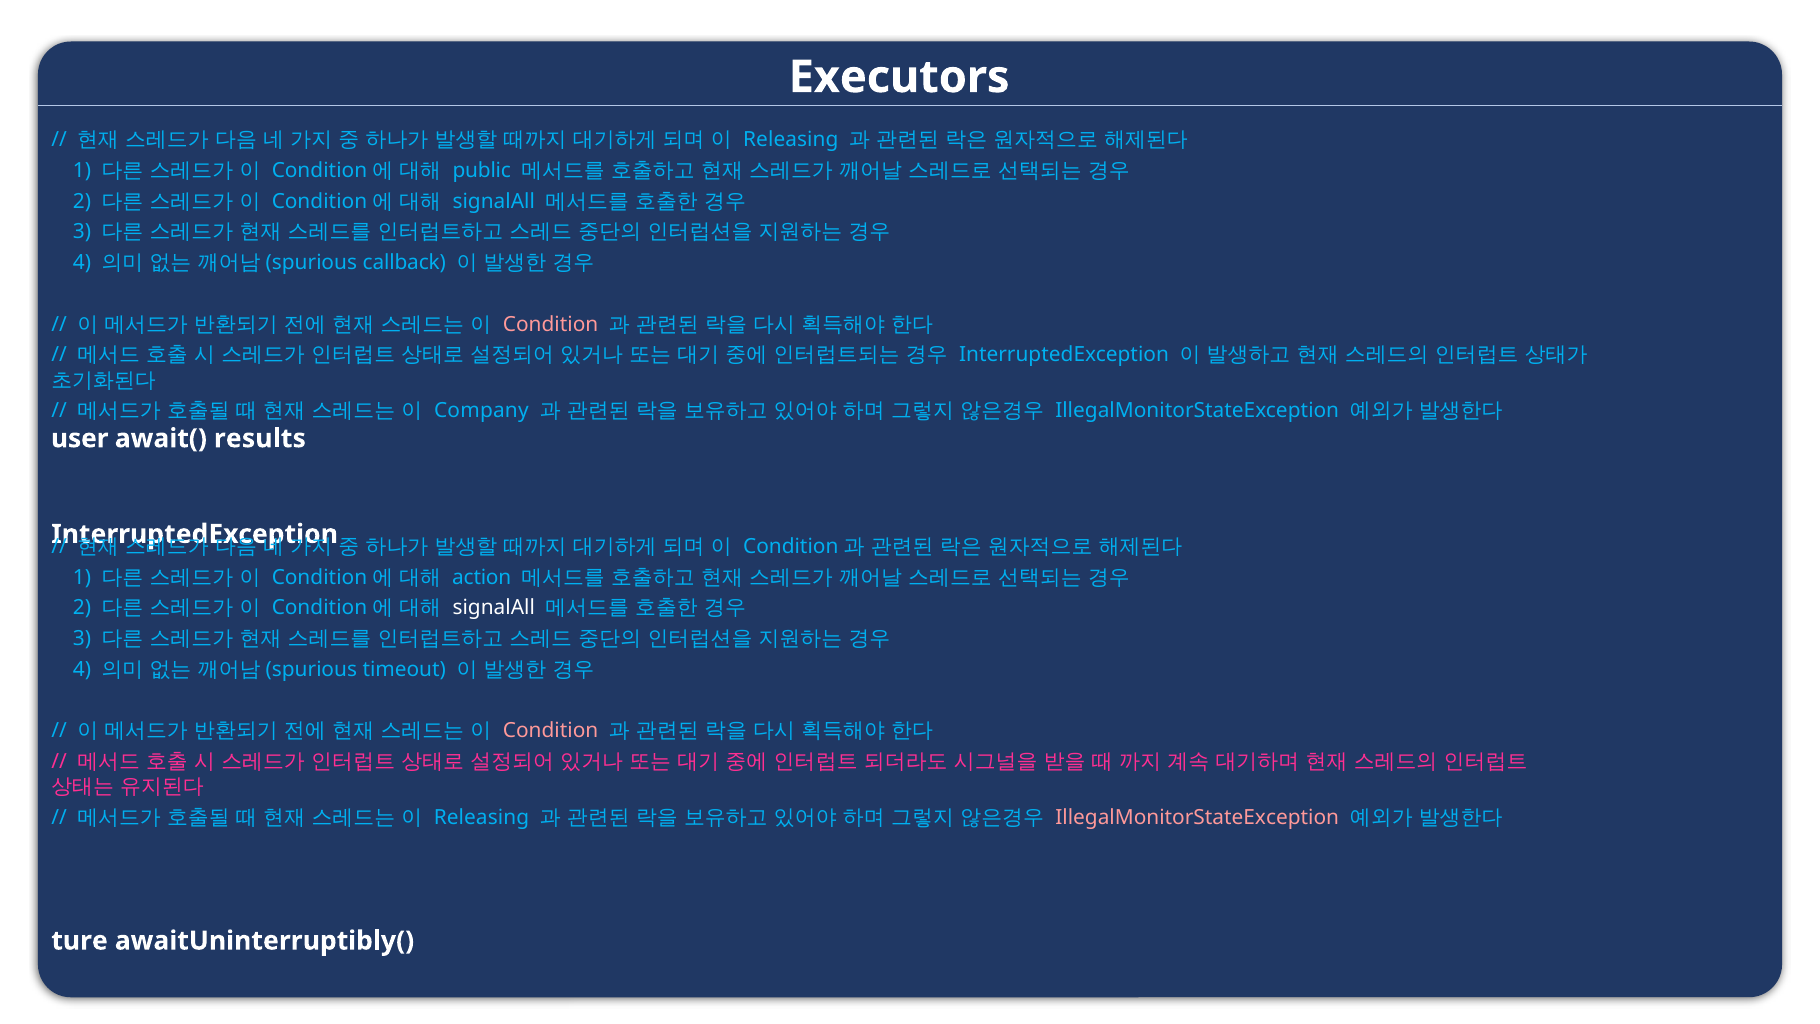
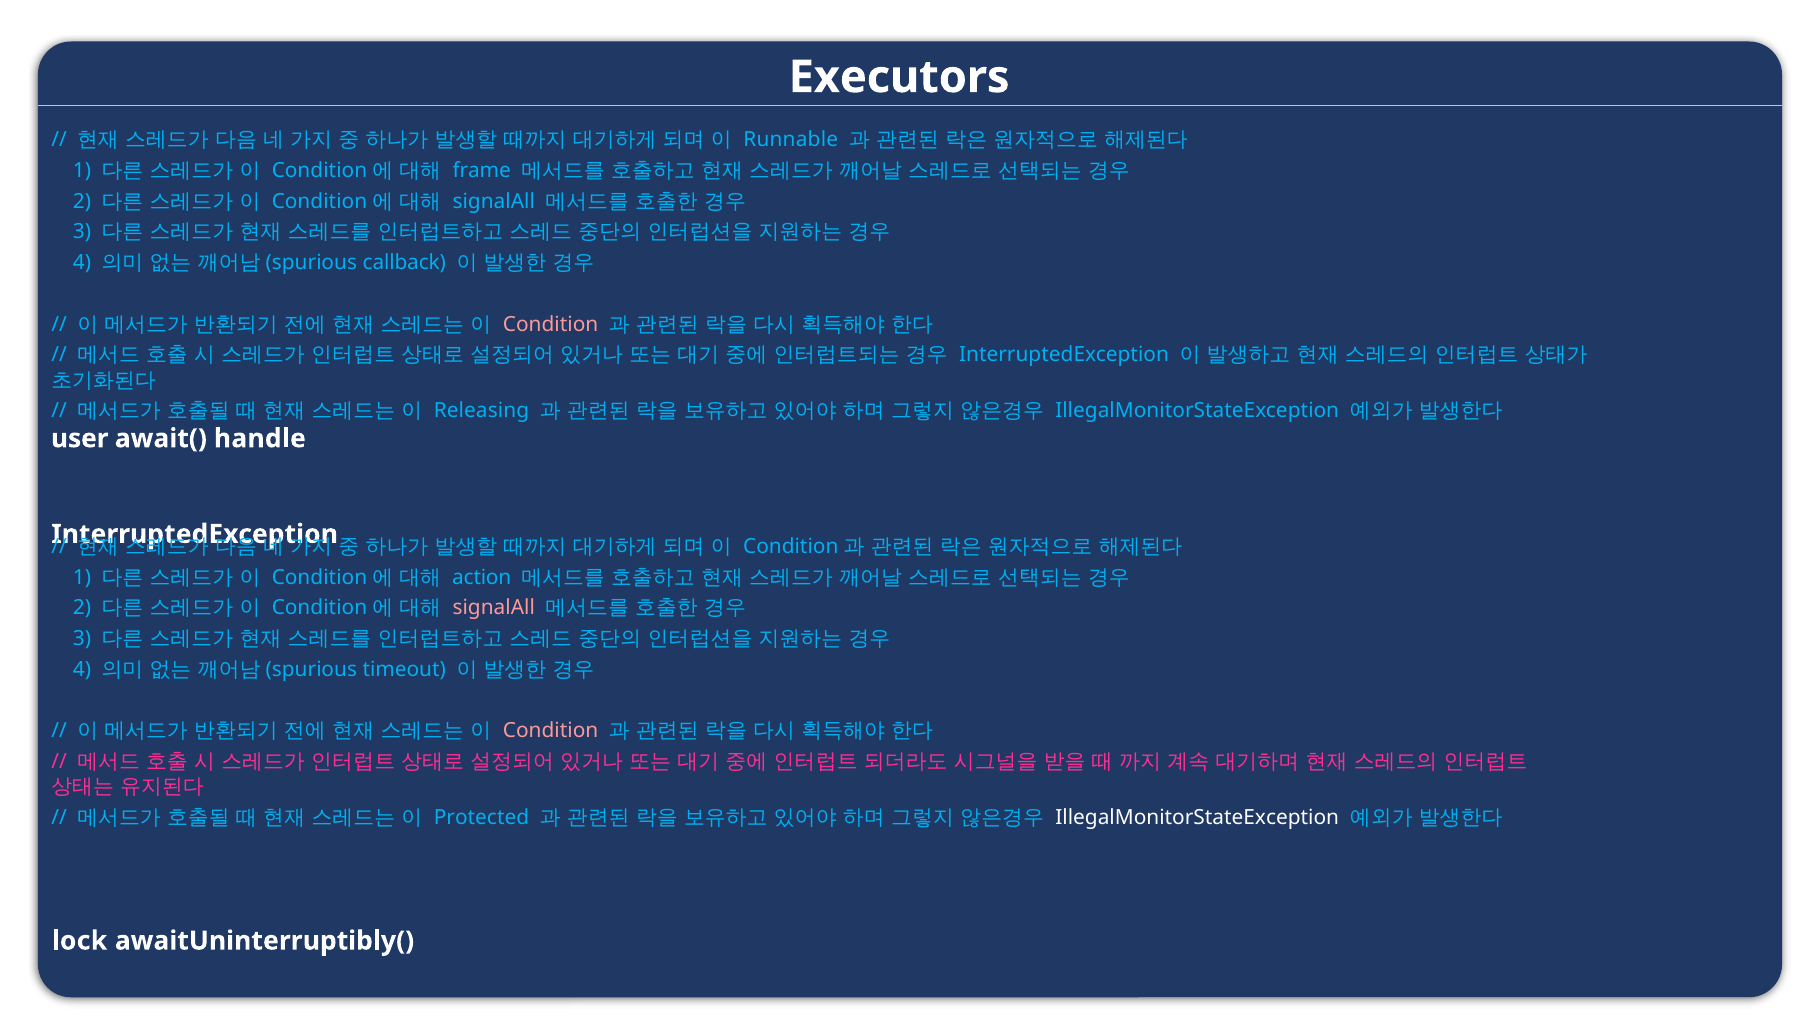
Releasing at (791, 140): Releasing -> Runnable
public: public -> frame
Company: Company -> Releasing
results: results -> handle
signalAll at (494, 608) colour: white -> pink
Releasing at (481, 817): Releasing -> Protected
IllegalMonitorStateException at (1197, 817) colour: pink -> white
ture: ture -> lock
